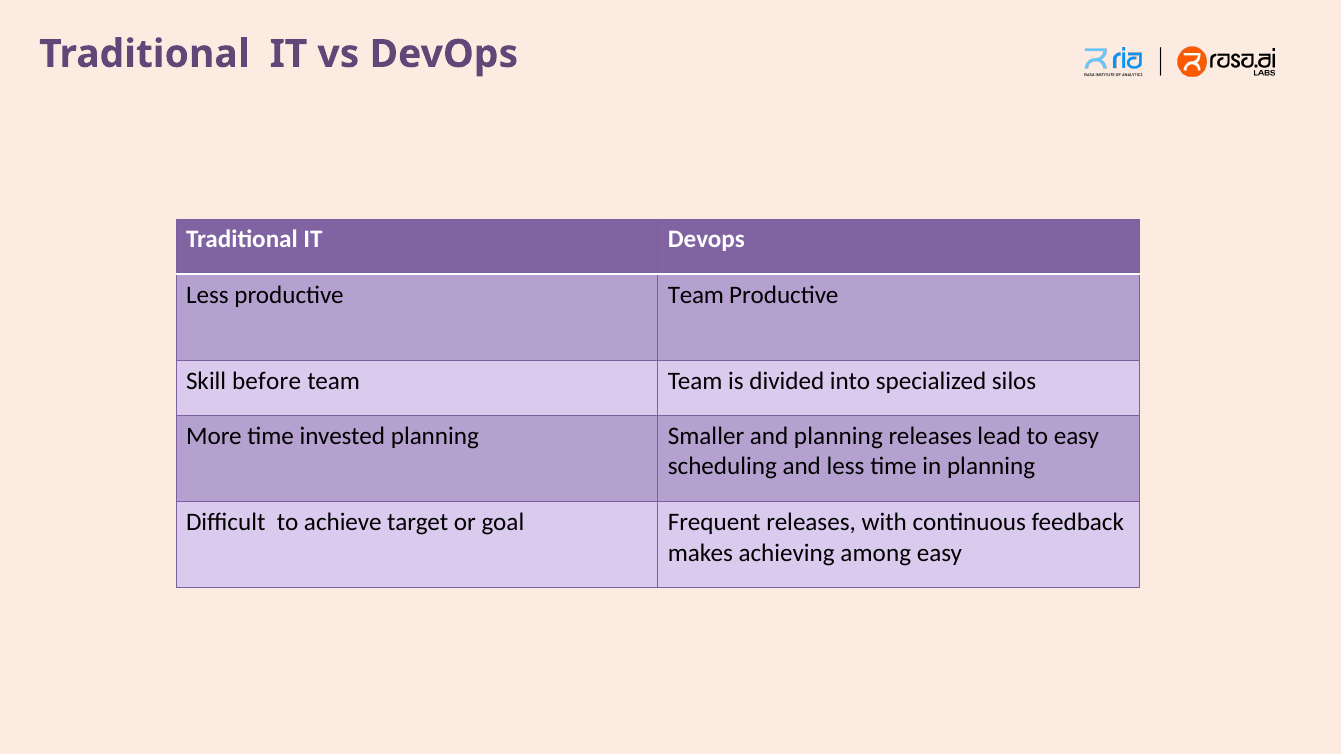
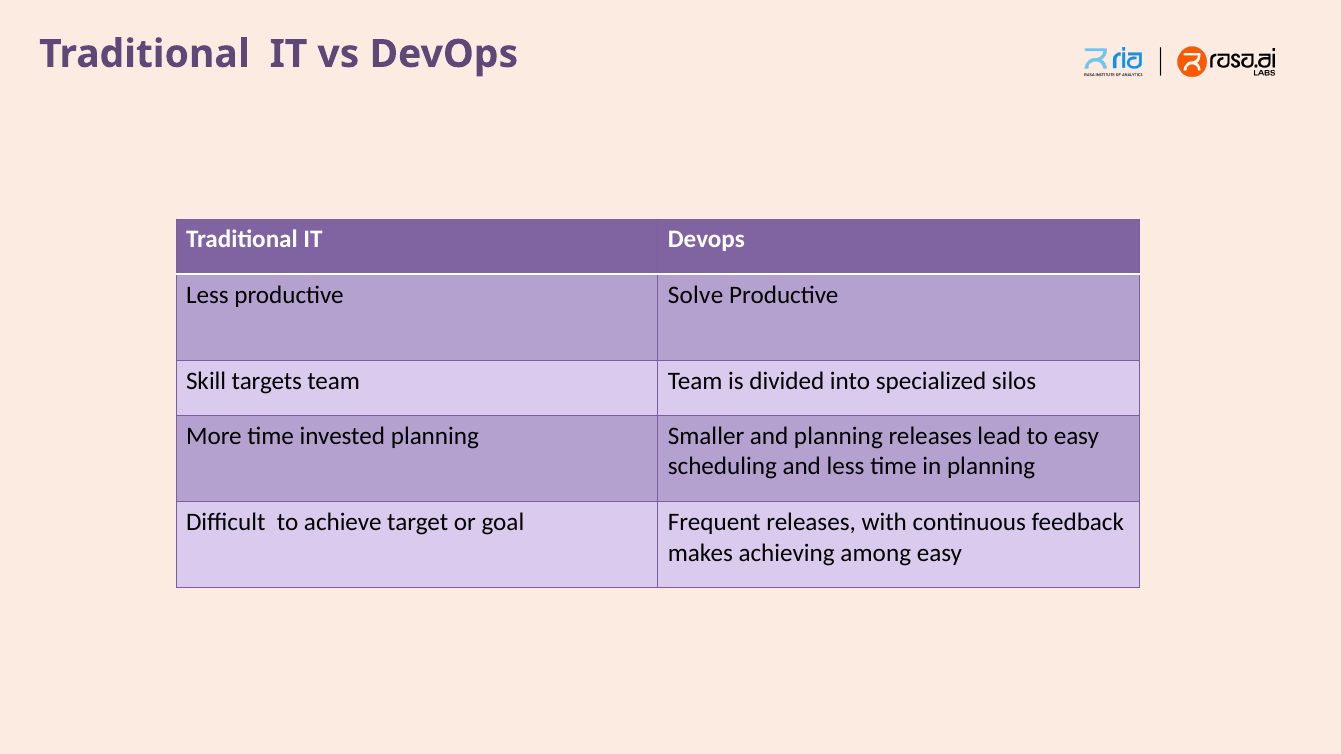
productive Team: Team -> Solve
before: before -> targets
